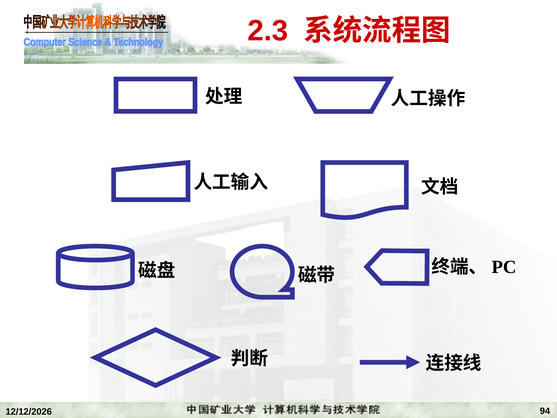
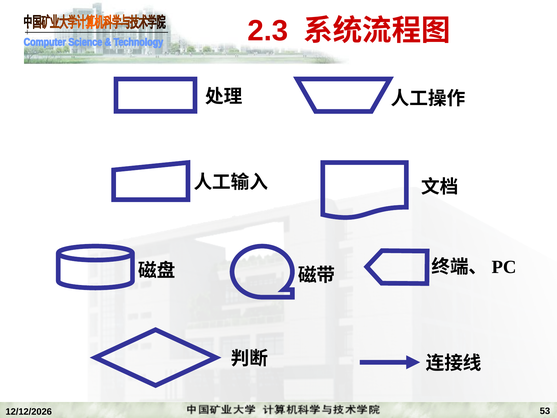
94: 94 -> 53
